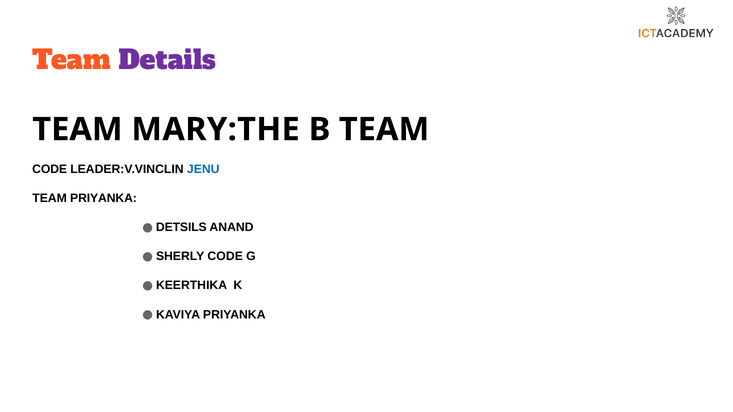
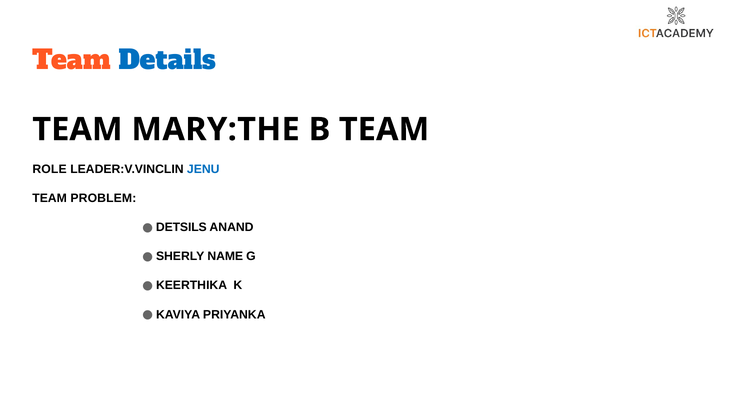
Details colour: purple -> blue
CODE at (50, 169): CODE -> ROLE
TEAM PRIYANKA: PRIYANKA -> PROBLEM
SHERLY CODE: CODE -> NAME
